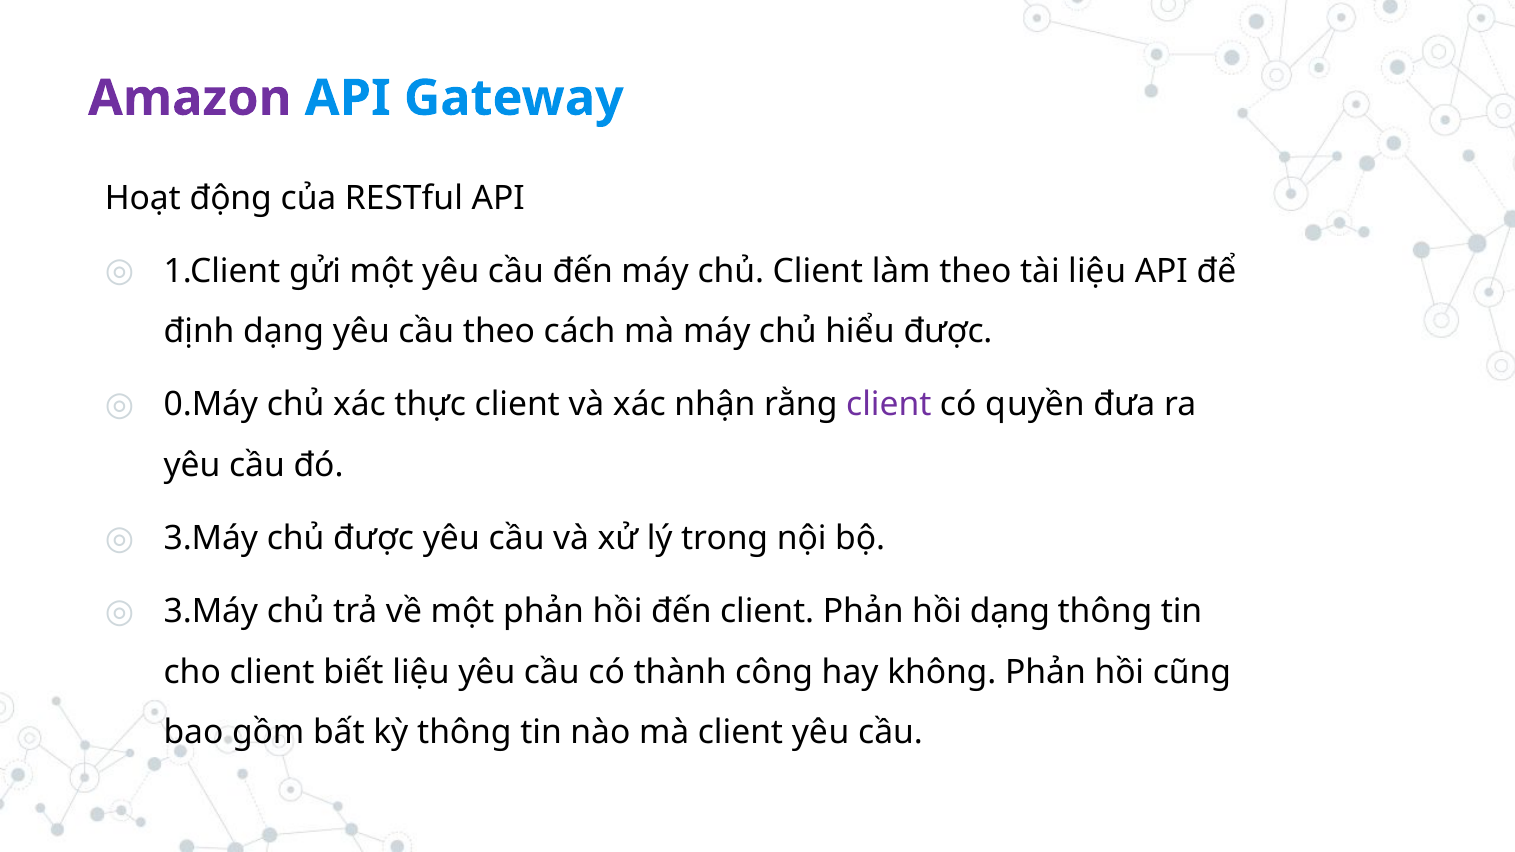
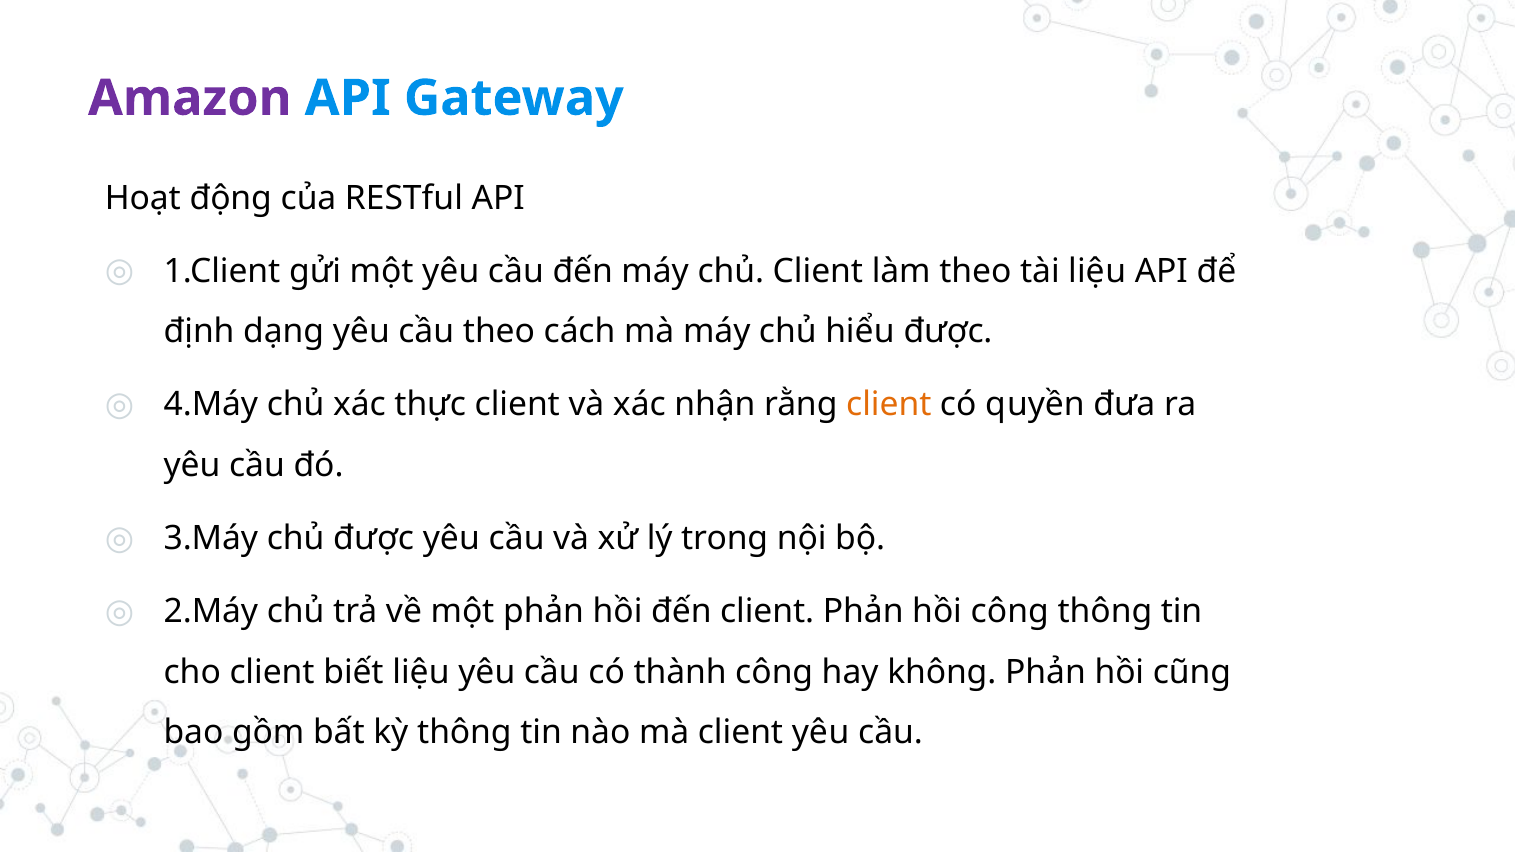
0.Máy: 0.Máy -> 4.Máy
client at (889, 405) colour: purple -> orange
3.Máy at (211, 612): 3.Máy -> 2.Máy
hồi dạng: dạng -> công
